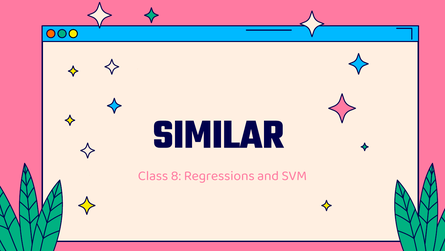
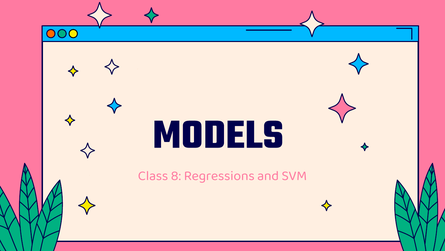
SIMILAR: SIMILAR -> MODELS
